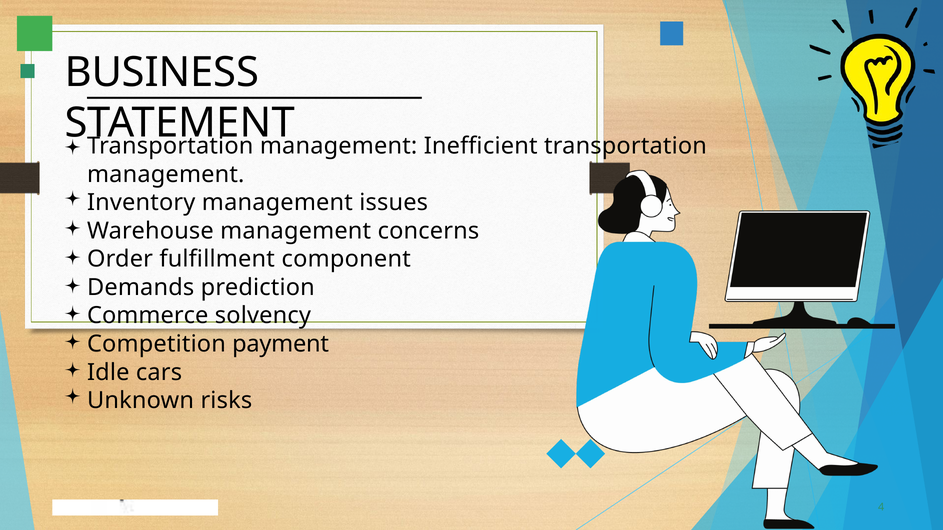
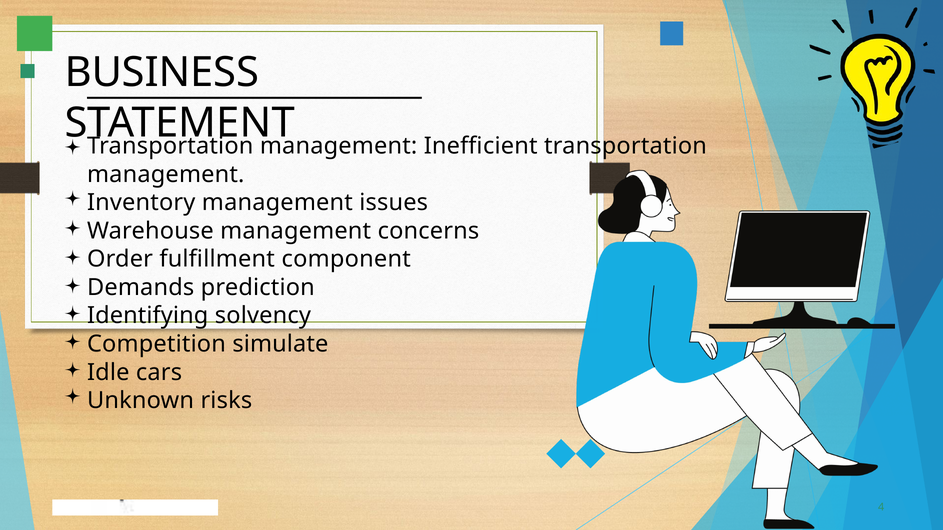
Commerce: Commerce -> Identifying
payment: payment -> simulate
